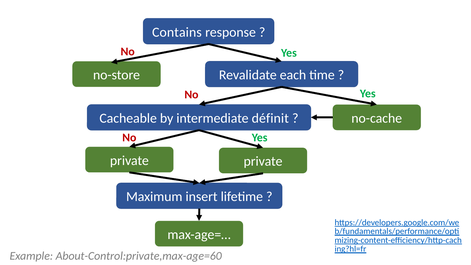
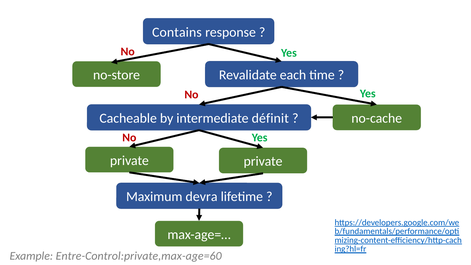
insert: insert -> devra
About-Control:private,max-age=60: About-Control:private,max-age=60 -> Entre-Control:private,max-age=60
